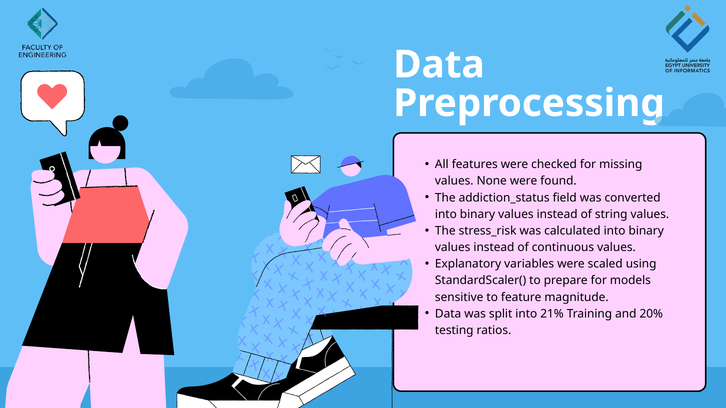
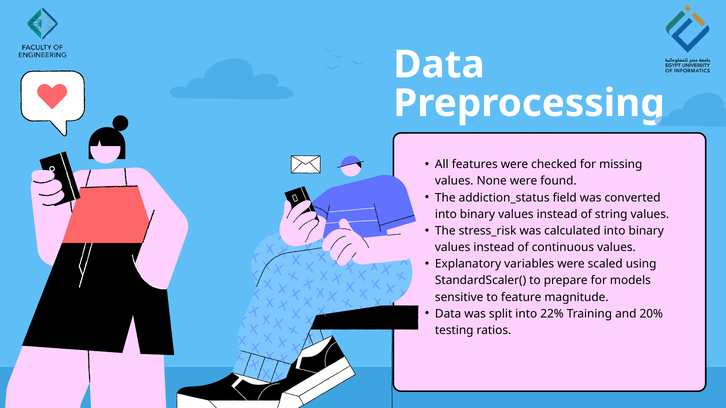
21%: 21% -> 22%
